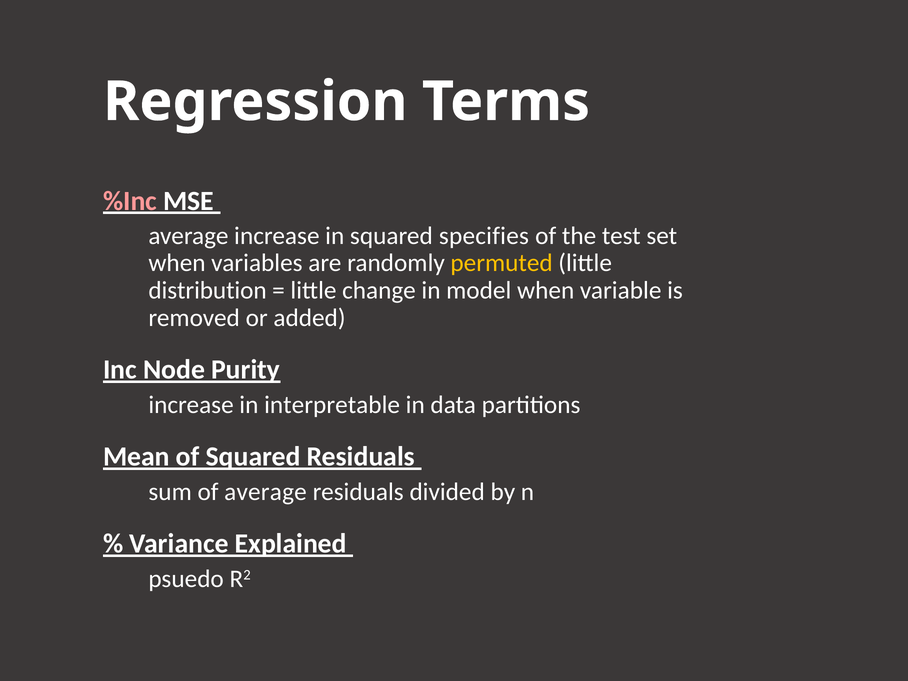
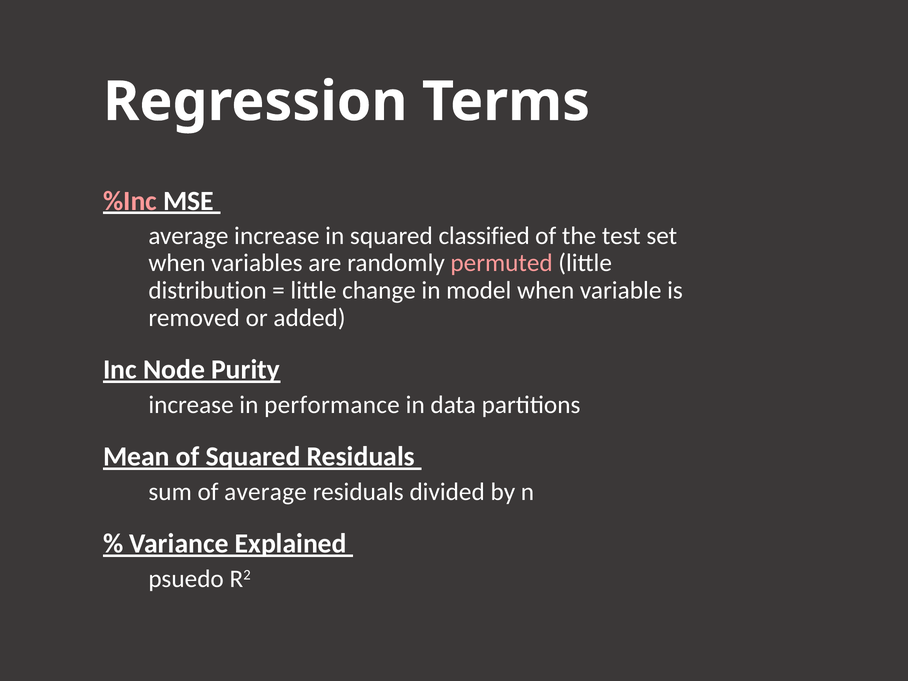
specifies: specifies -> classified
permuted colour: yellow -> pink
interpretable: interpretable -> performance
